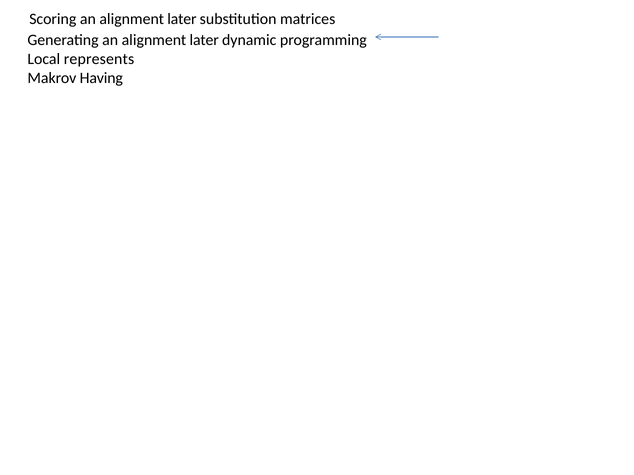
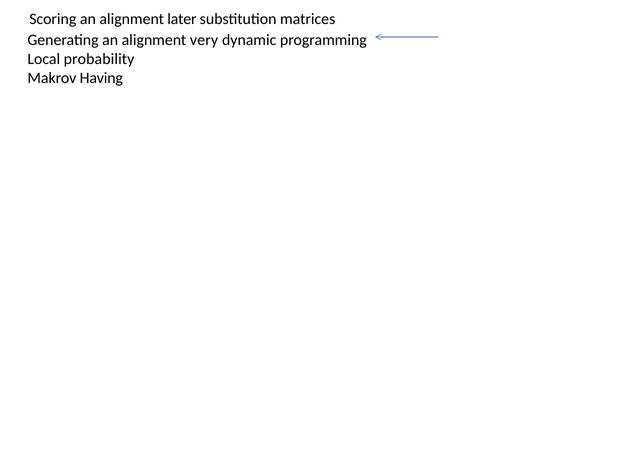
Generating an alignment later: later -> very
represents: represents -> probability
